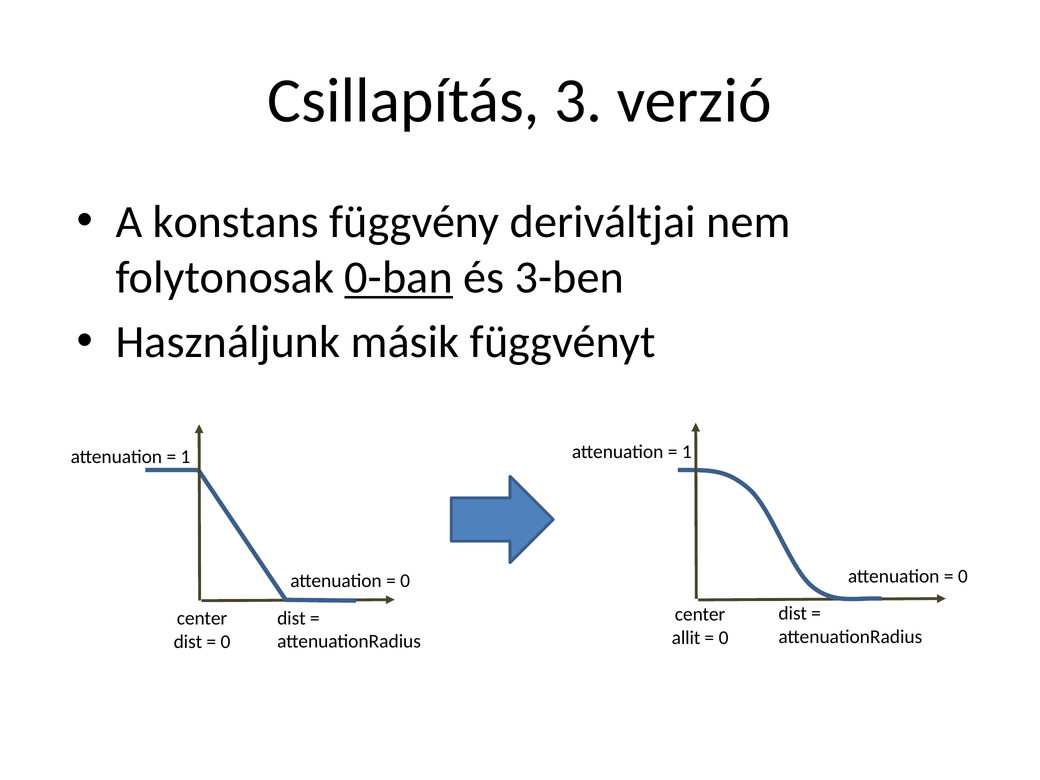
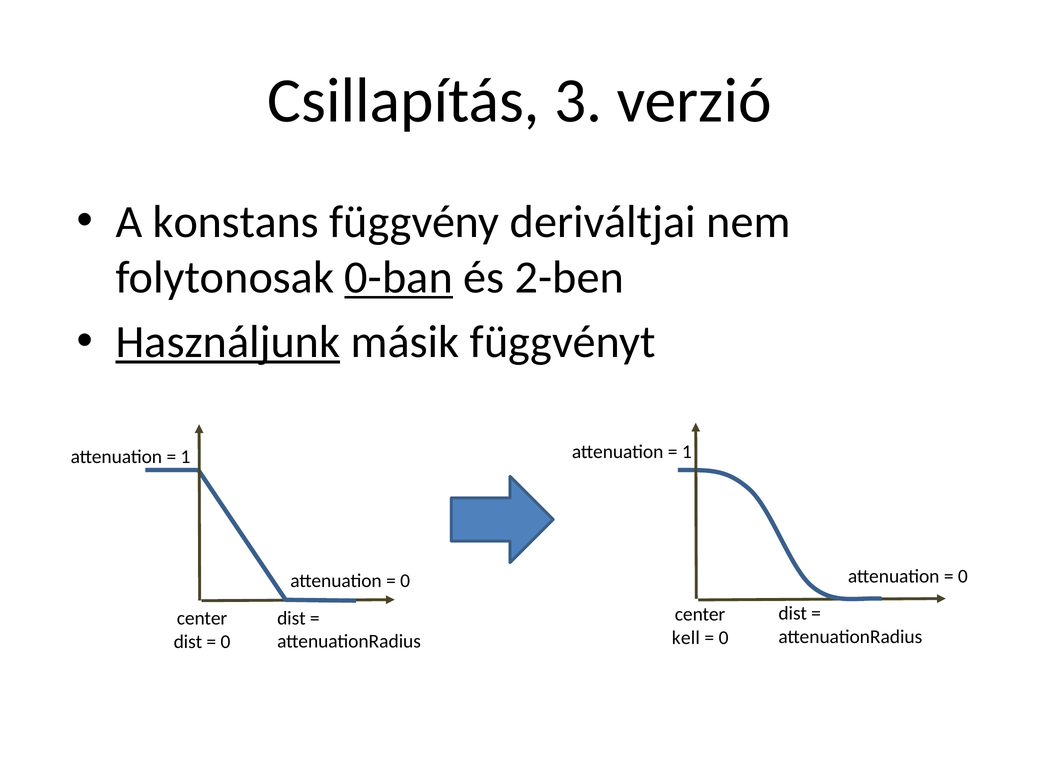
3-ben: 3-ben -> 2-ben
Használjunk underline: none -> present
allit: allit -> kell
